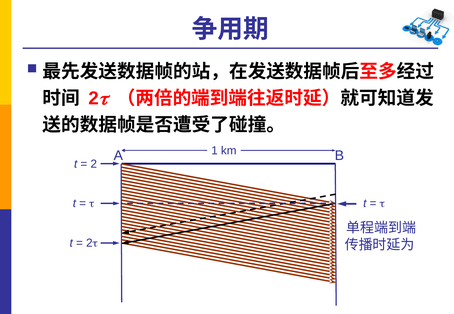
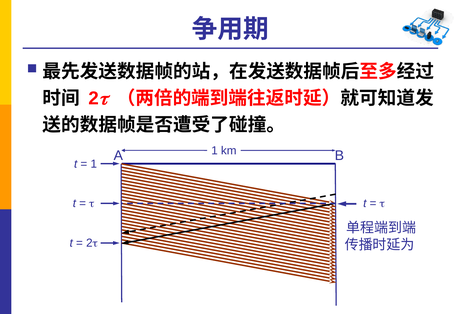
2 at (94, 164): 2 -> 1
